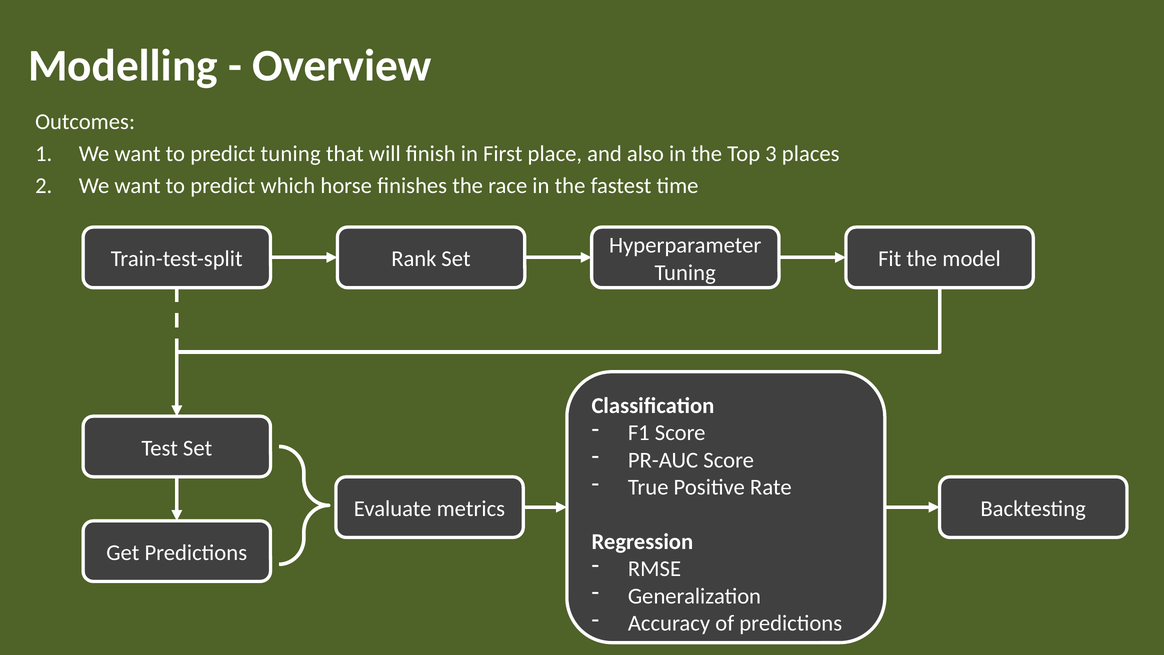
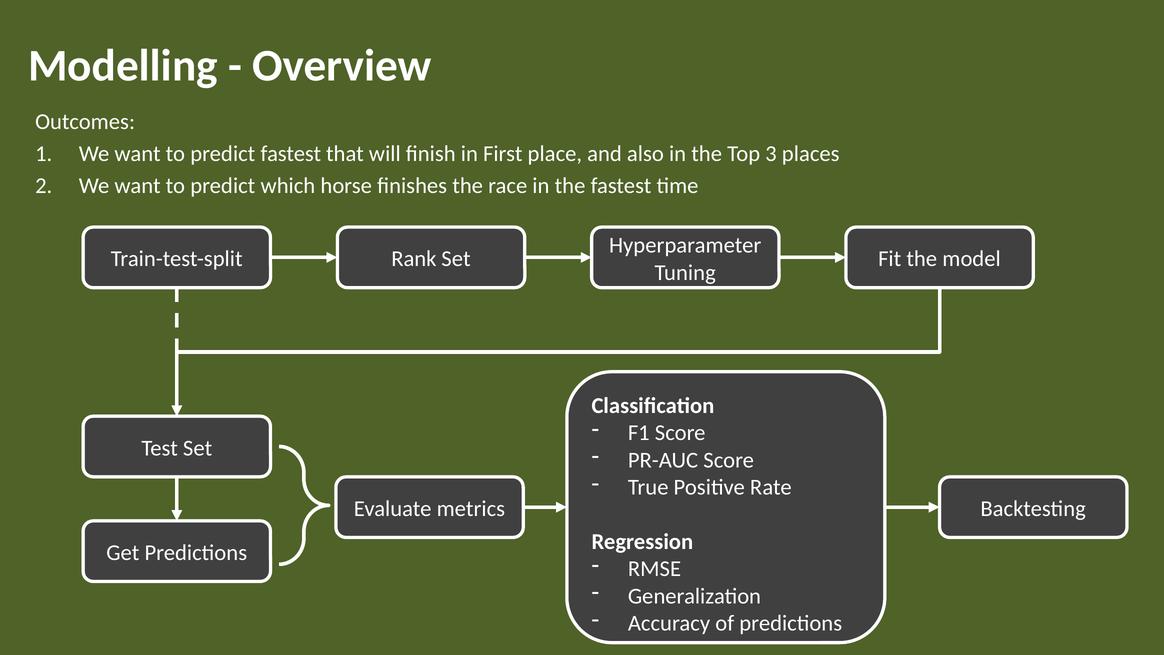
predict tuning: tuning -> fastest
